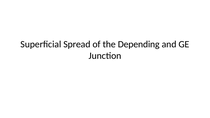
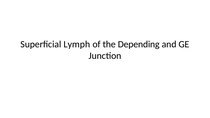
Spread: Spread -> Lymph
